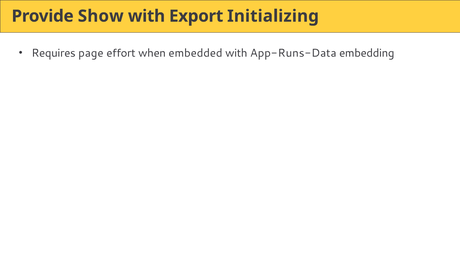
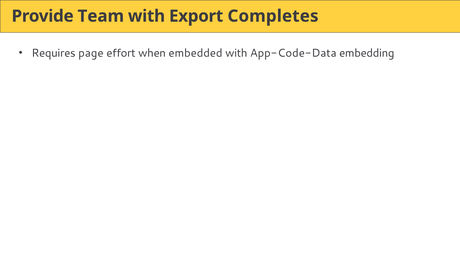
Show: Show -> Team
Initializing: Initializing -> Completes
App-Runs-Data: App-Runs-Data -> App-Code-Data
